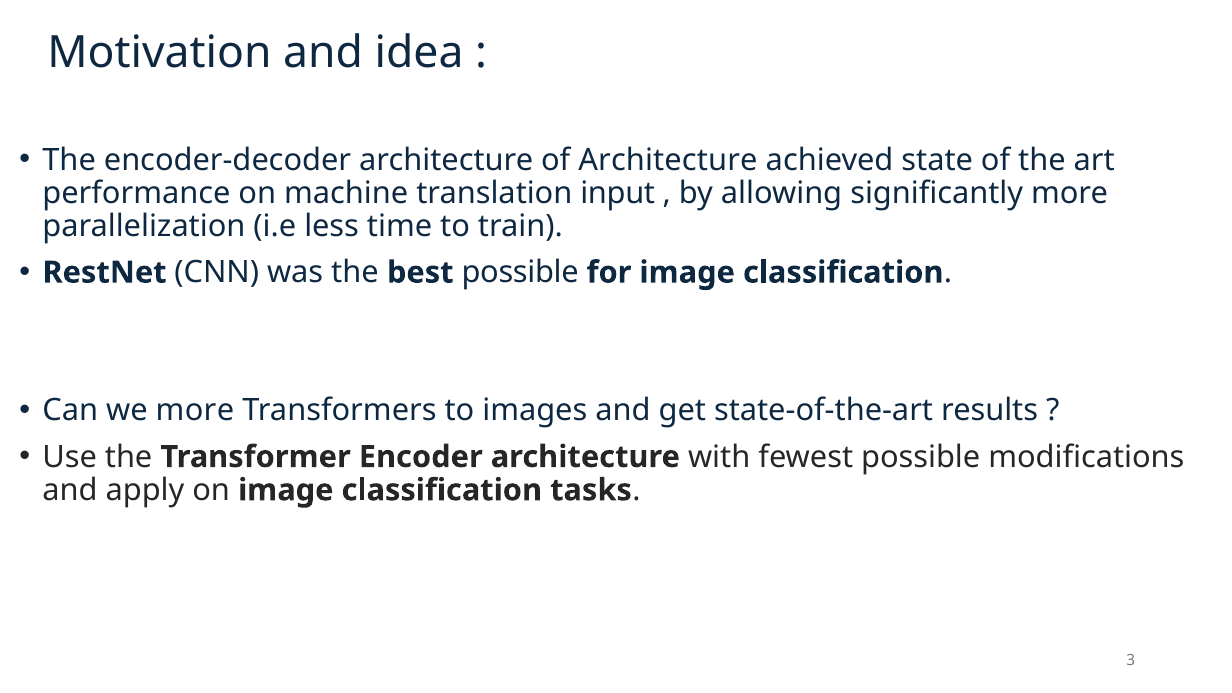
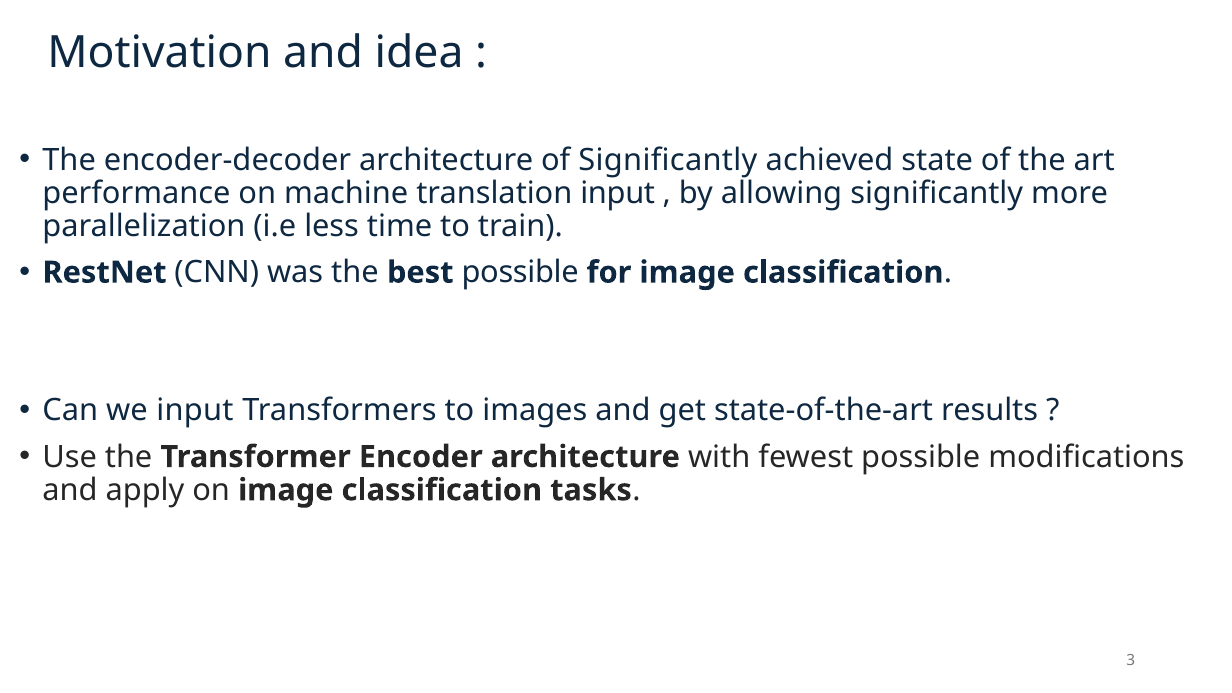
of Architecture: Architecture -> Significantly
we more: more -> input
